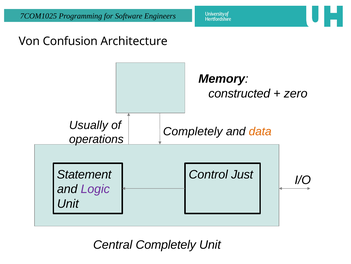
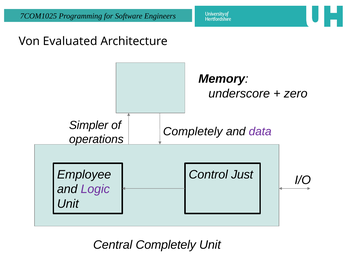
Confusion: Confusion -> Evaluated
constructed: constructed -> underscore
Usually: Usually -> Simpler
data colour: orange -> purple
Statement: Statement -> Employee
